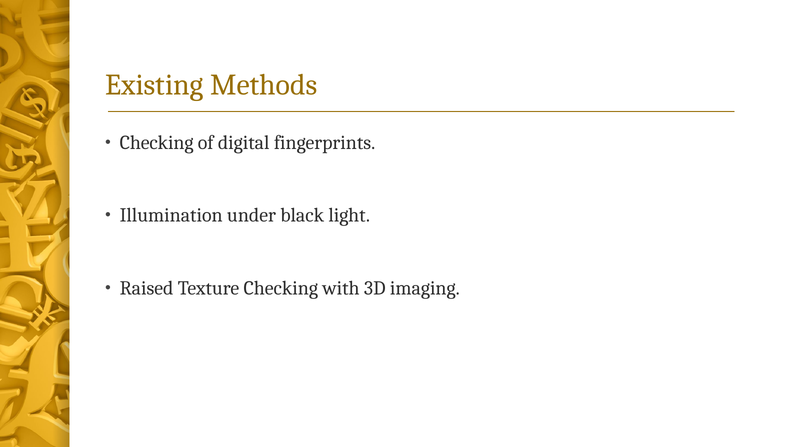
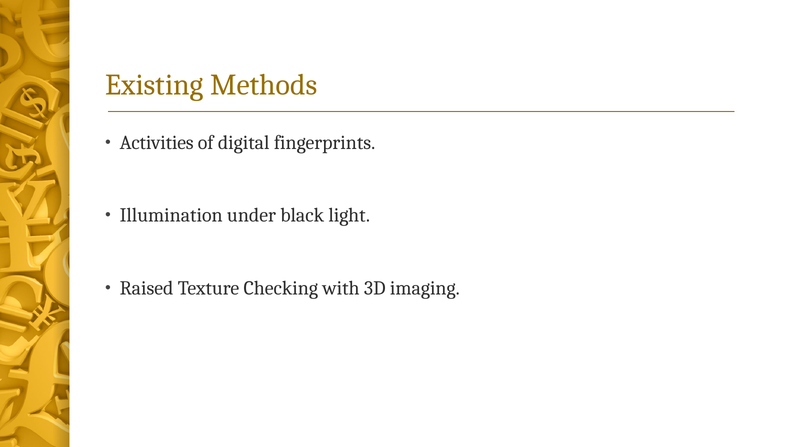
Checking at (157, 143): Checking -> Activities
